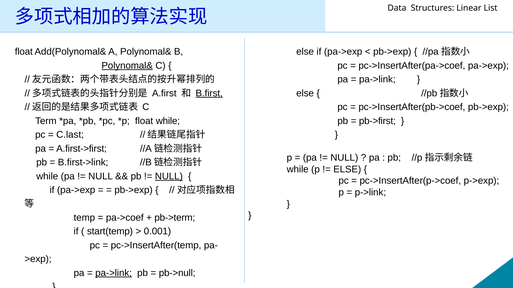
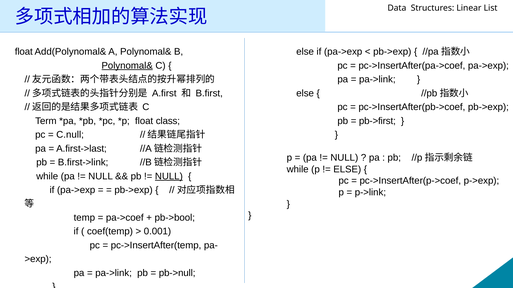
B.first underline: present -> none
float while: while -> class
C.last: C.last -> C.null
A.first->first: A.first->first -> A.first->last
pb->term: pb->term -> pb->bool
start(temp: start(temp -> coef(temp
pa->link at (114, 273) underline: present -> none
